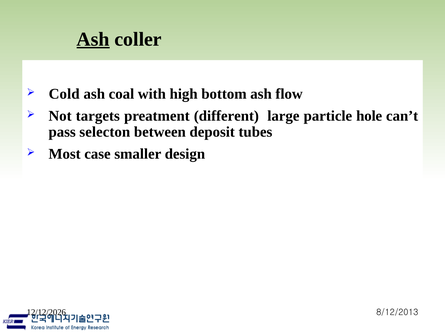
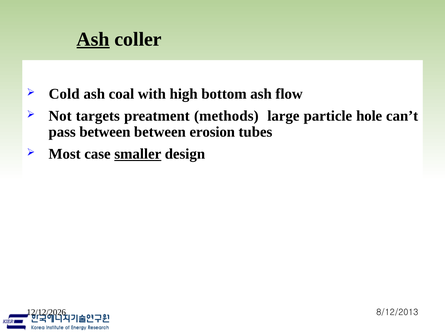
different: different -> methods
pass selecton: selecton -> between
deposit: deposit -> erosion
smaller underline: none -> present
